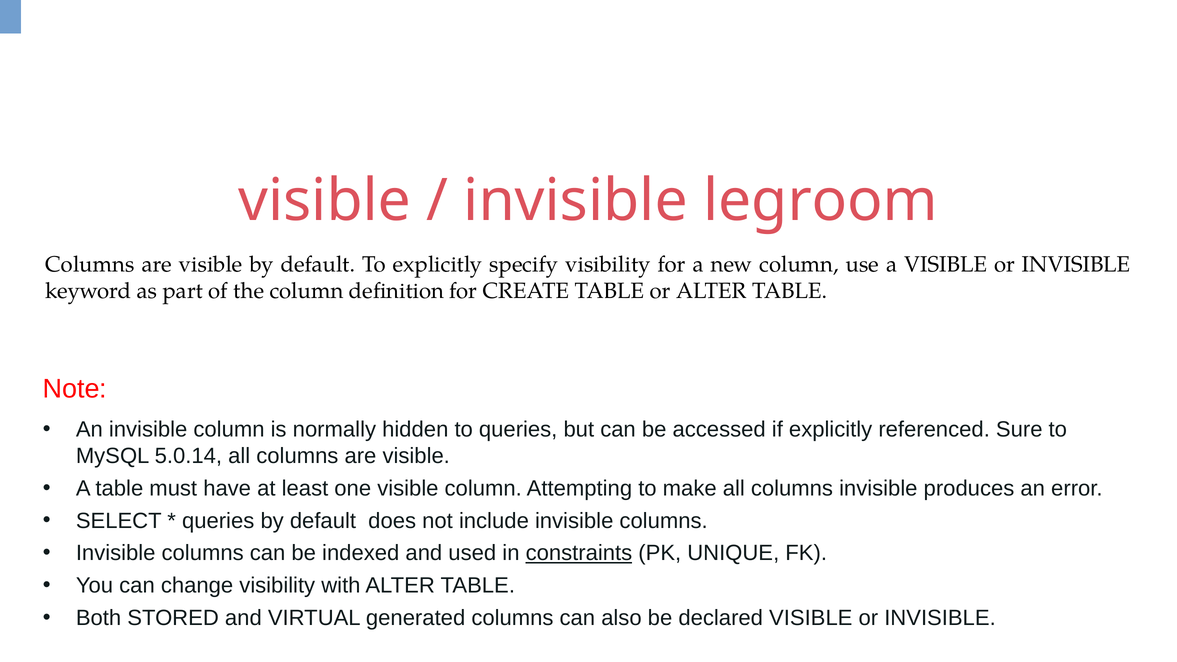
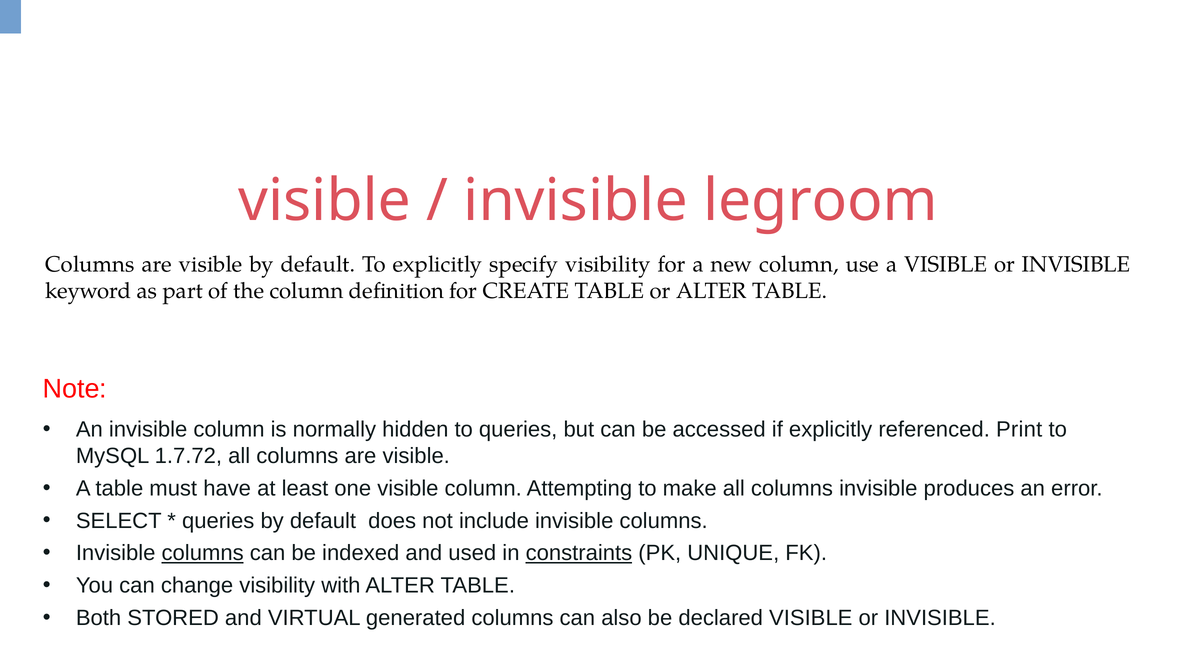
Sure: Sure -> Print
5.0.14: 5.0.14 -> 1.7.72
columns at (203, 553) underline: none -> present
